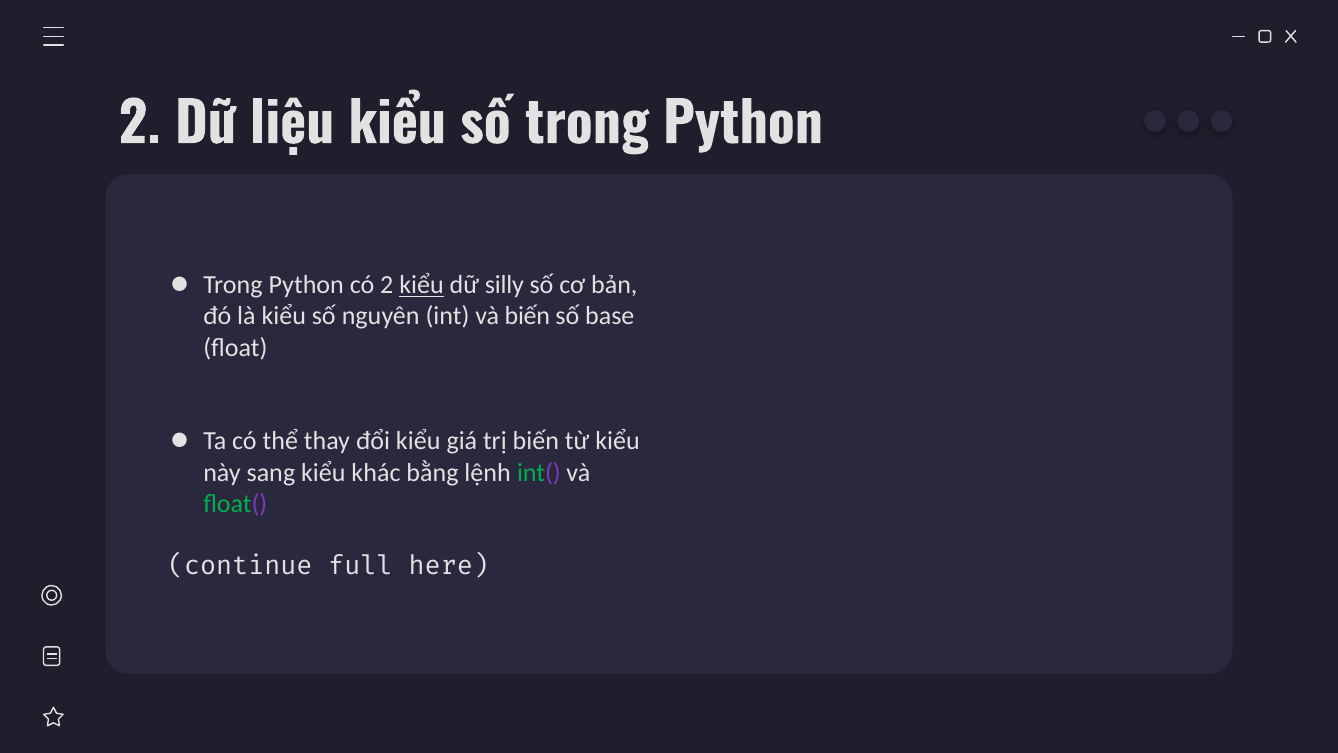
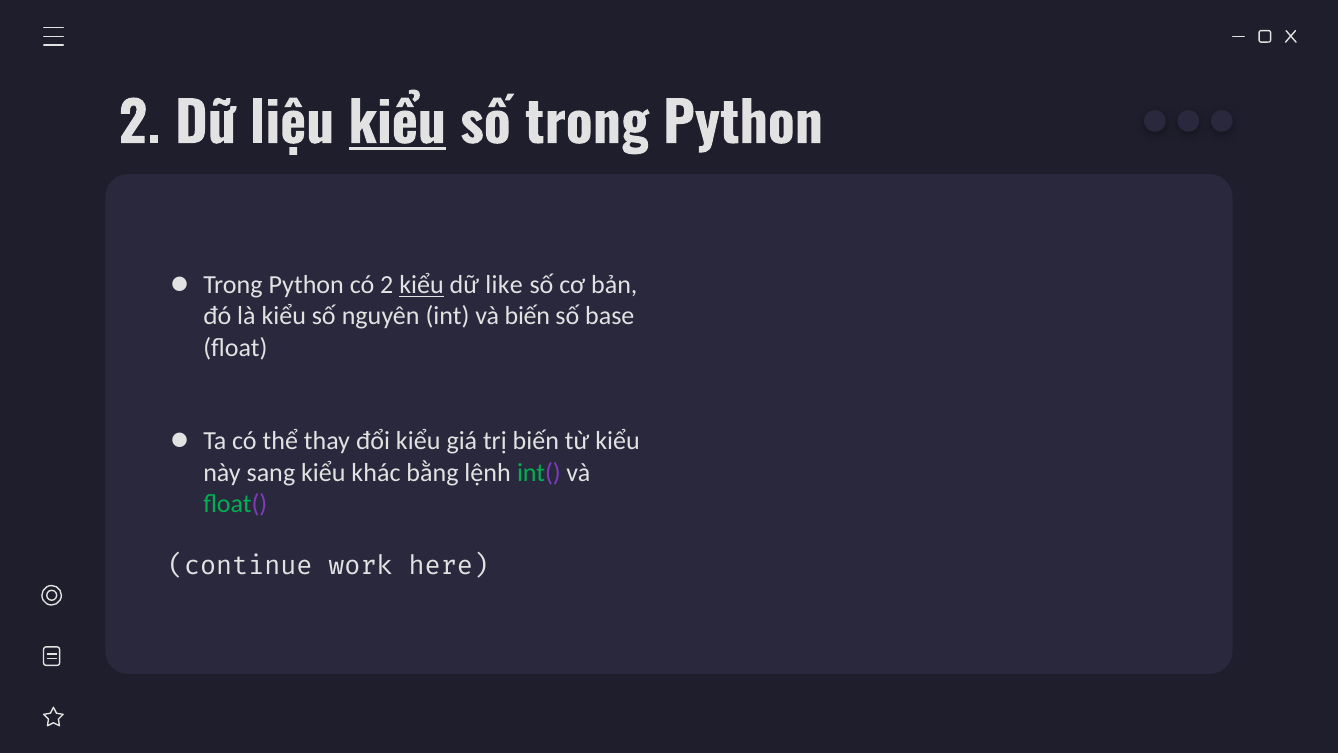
kiểu at (397, 125) underline: none -> present
silly: silly -> like
full: full -> work
